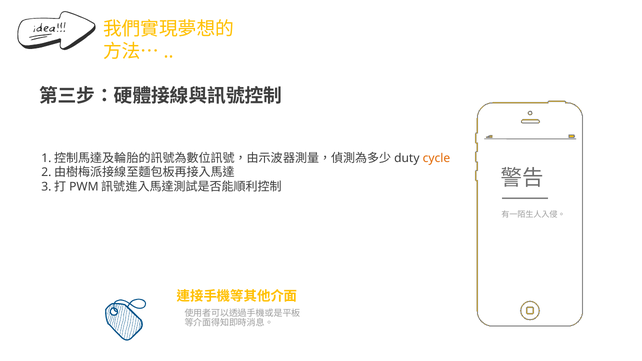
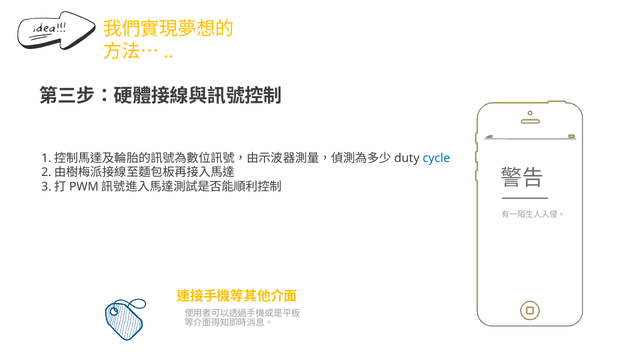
cycle colour: orange -> blue
